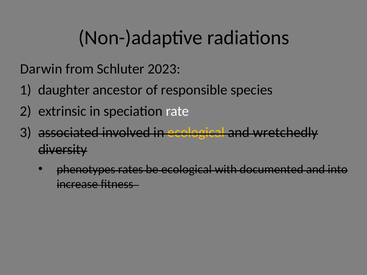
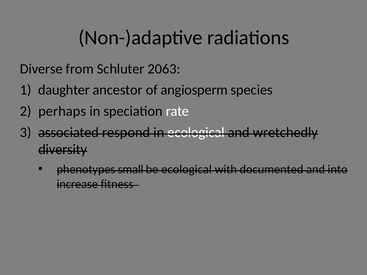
Darwin: Darwin -> Diverse
2023: 2023 -> 2063
responsible: responsible -> angiosperm
extrinsic: extrinsic -> perhaps
involved: involved -> respond
ecological at (196, 133) colour: yellow -> white
rates: rates -> small
